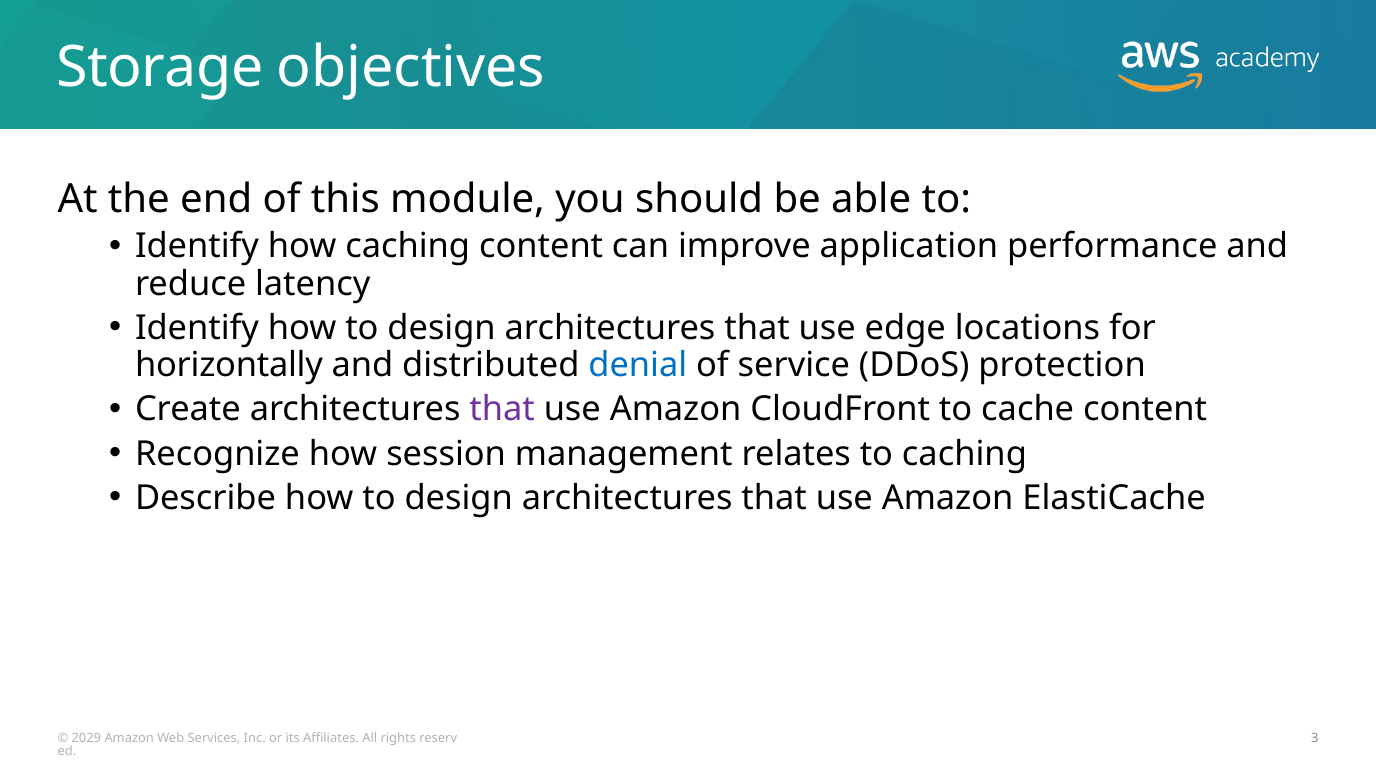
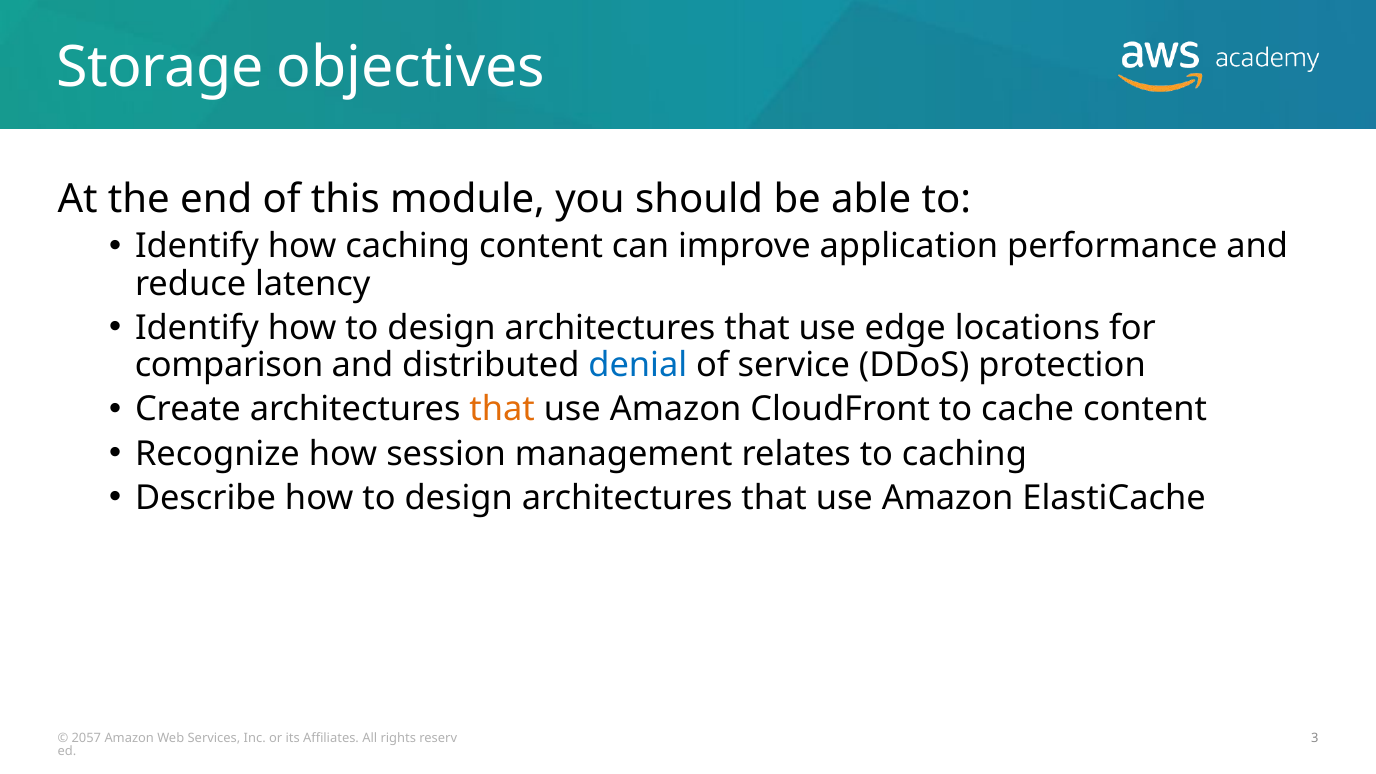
horizontally: horizontally -> comparison
that at (502, 409) colour: purple -> orange
2029: 2029 -> 2057
